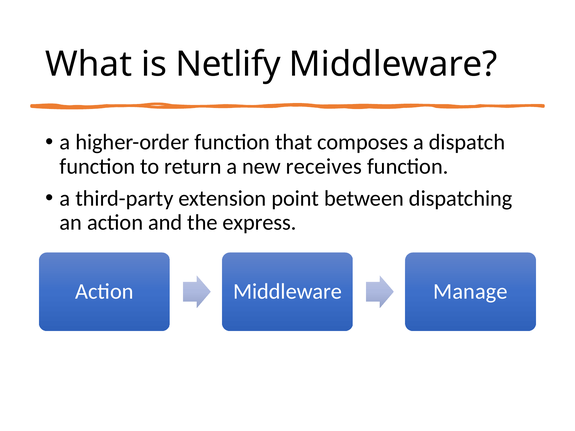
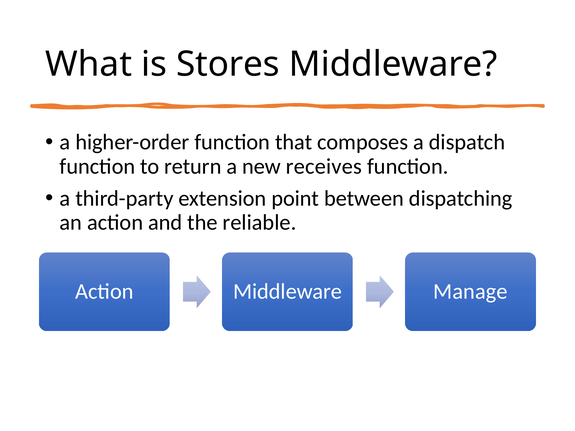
Netlify: Netlify -> Stores
express: express -> reliable
